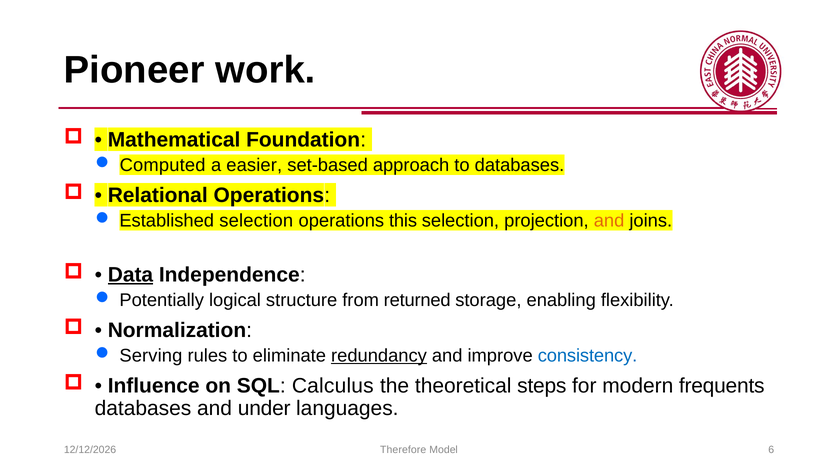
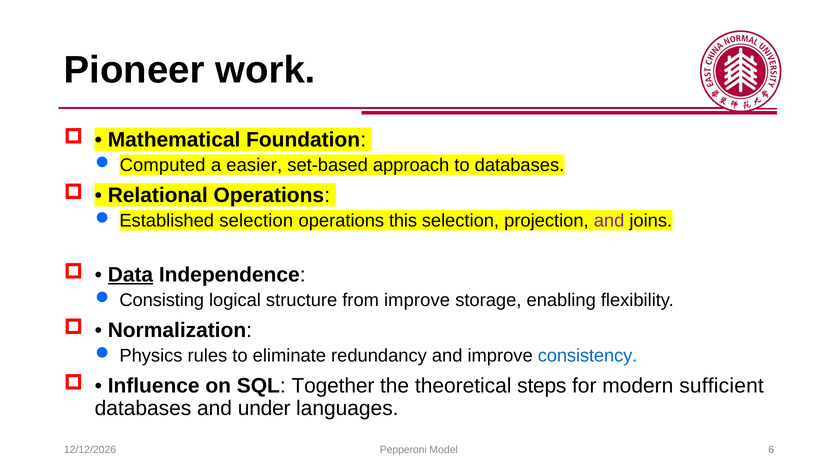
and at (609, 221) colour: orange -> purple
Potentially: Potentially -> Consisting
from returned: returned -> improve
Serving: Serving -> Physics
redundancy underline: present -> none
Calculus: Calculus -> Together
frequents: frequents -> sufficient
Therefore: Therefore -> Pepperoni
